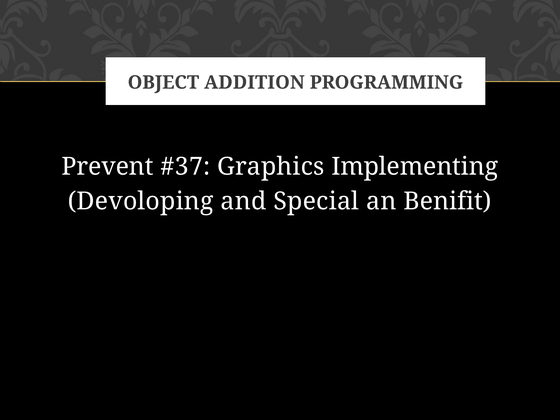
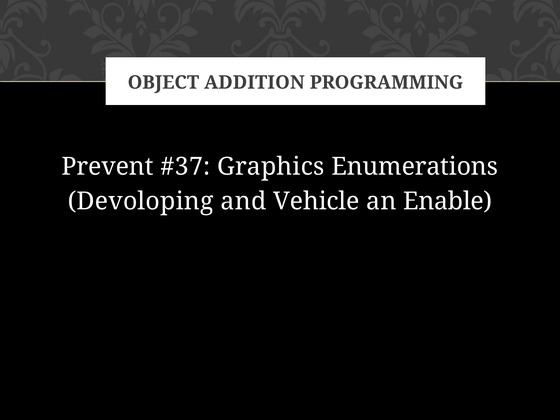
Implementing: Implementing -> Enumerations
Special: Special -> Vehicle
Benifit: Benifit -> Enable
